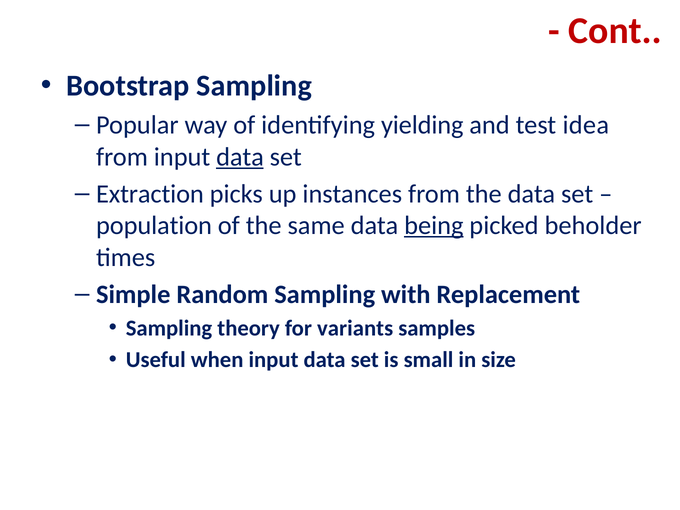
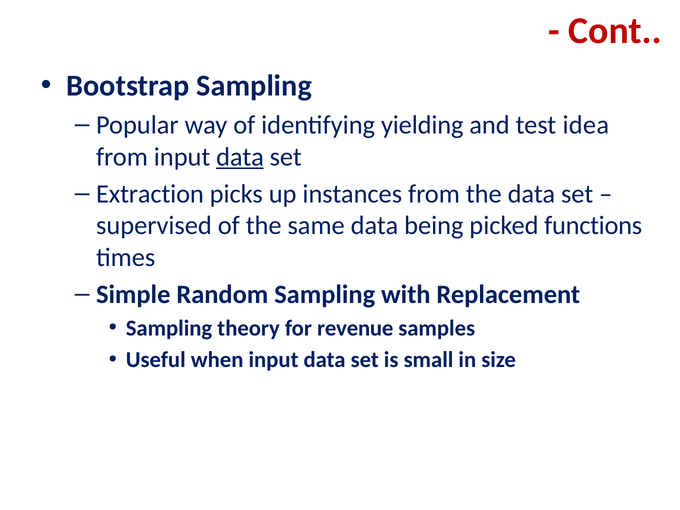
population: population -> supervised
being underline: present -> none
beholder: beholder -> functions
variants: variants -> revenue
